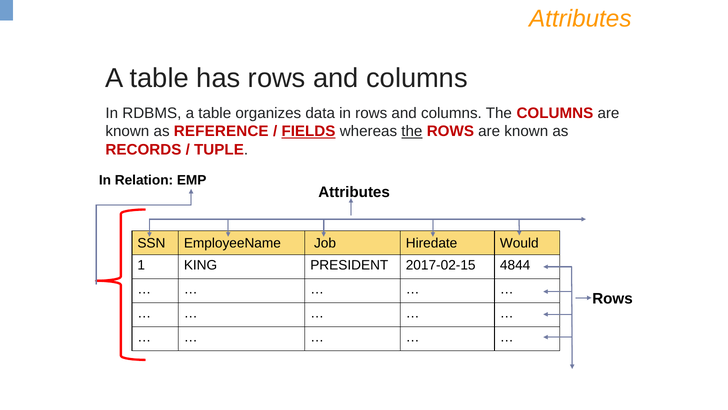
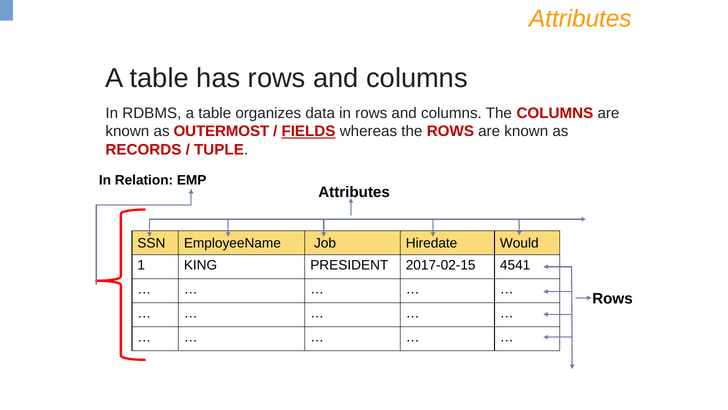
REFERENCE: REFERENCE -> OUTERMOST
the at (412, 131) underline: present -> none
4844: 4844 -> 4541
